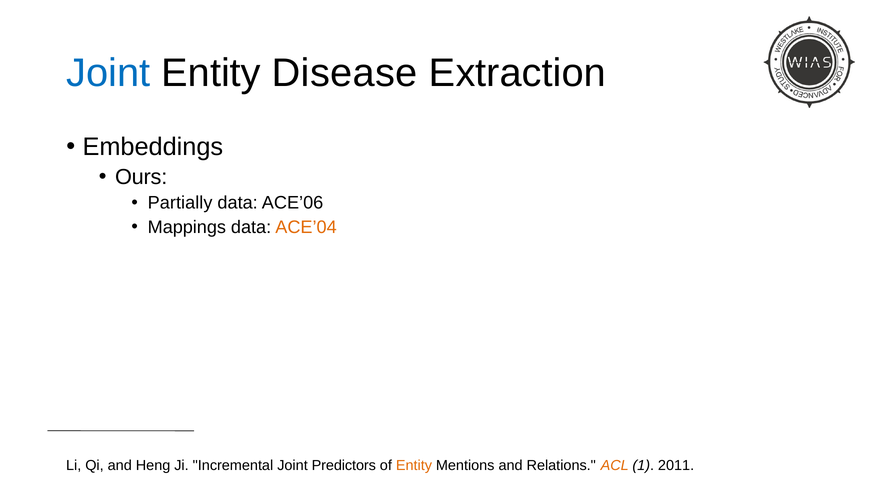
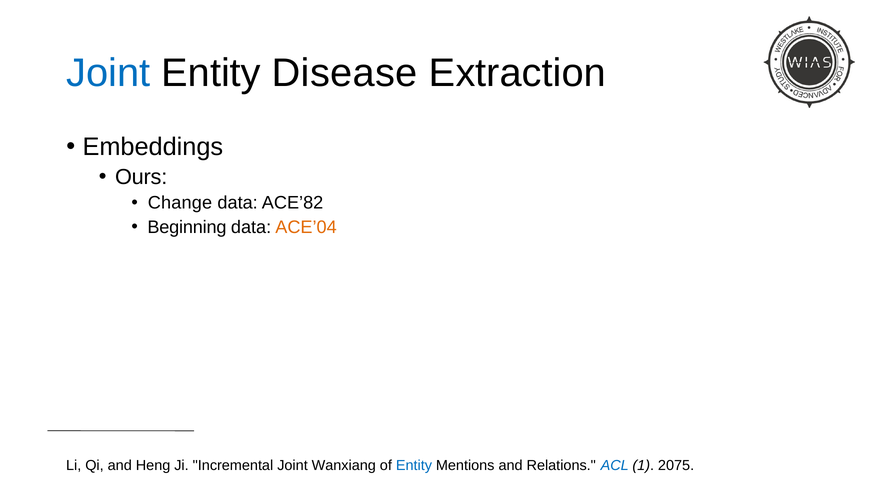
Partially: Partially -> Change
ACE’06: ACE’06 -> ACE’82
Mappings: Mappings -> Beginning
Predictors: Predictors -> Wanxiang
Entity at (414, 466) colour: orange -> blue
ACL colour: orange -> blue
2011: 2011 -> 2075
